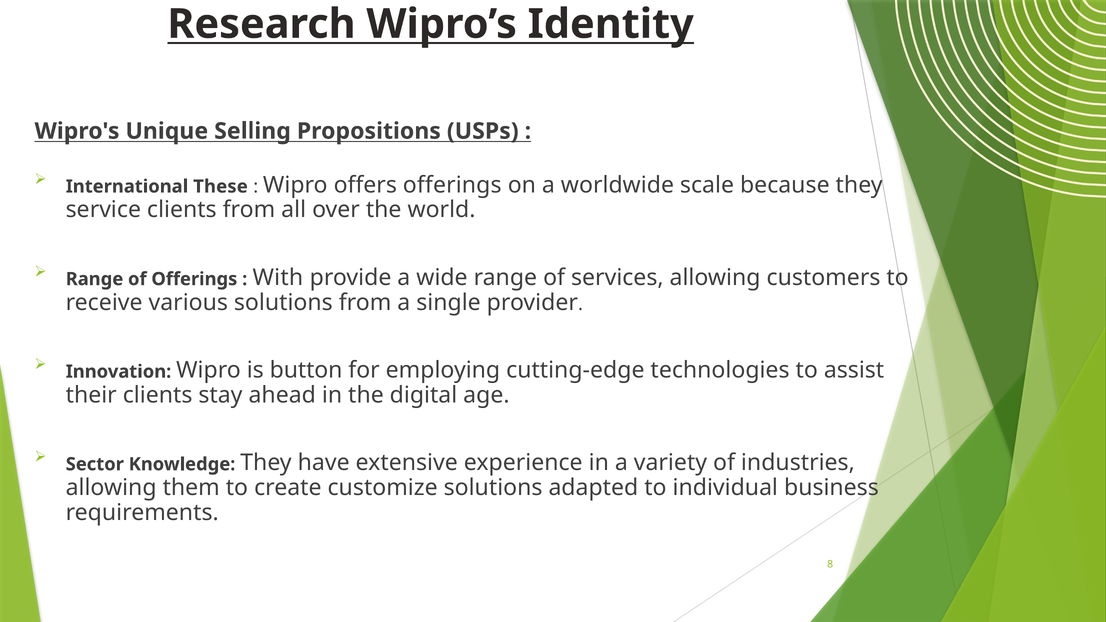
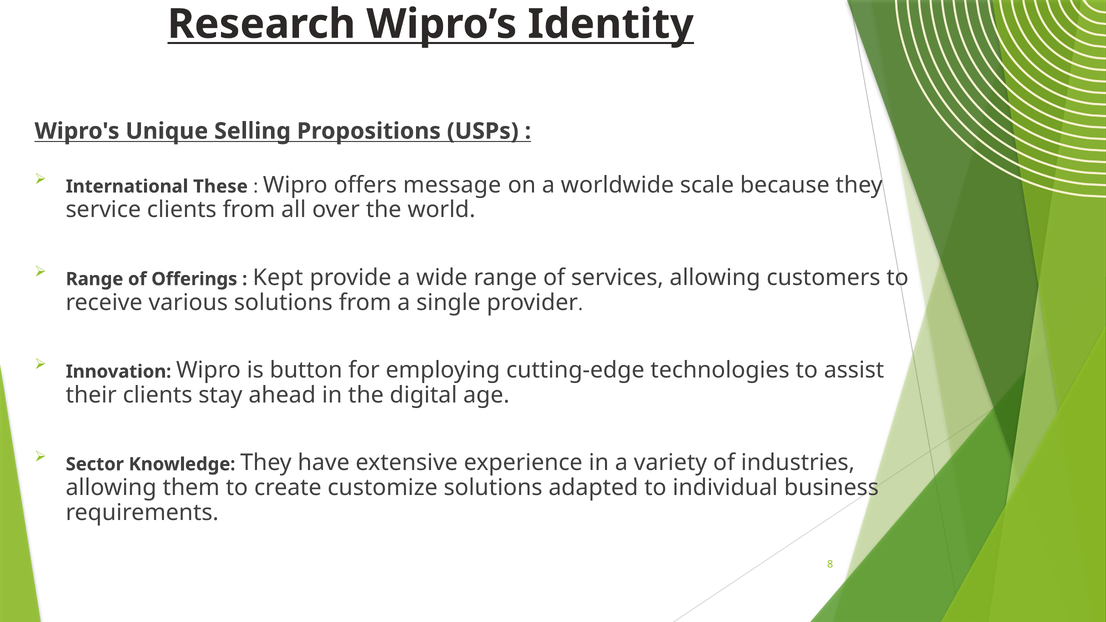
offers offerings: offerings -> message
With: With -> Kept
